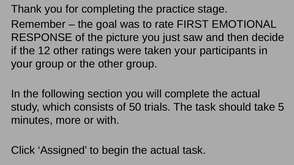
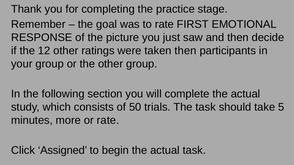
taken your: your -> then
or with: with -> rate
